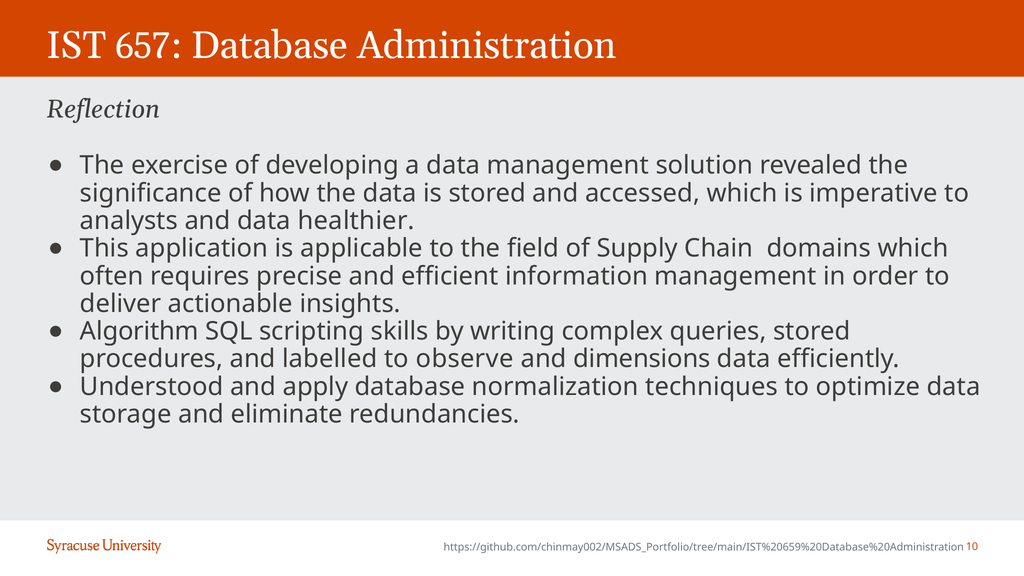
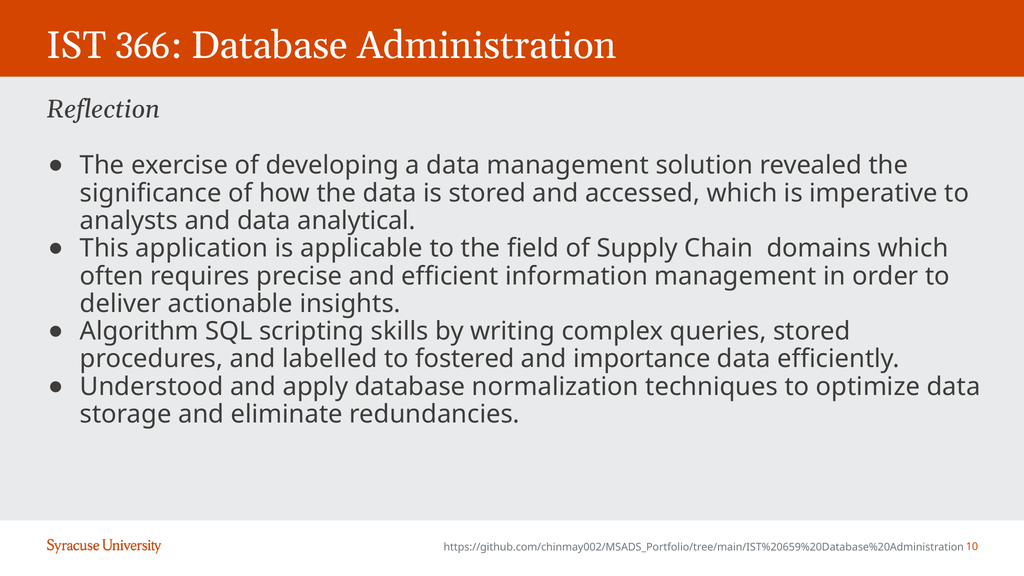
657: 657 -> 366
healthier: healthier -> analytical
observe: observe -> fostered
dimensions: dimensions -> importance
